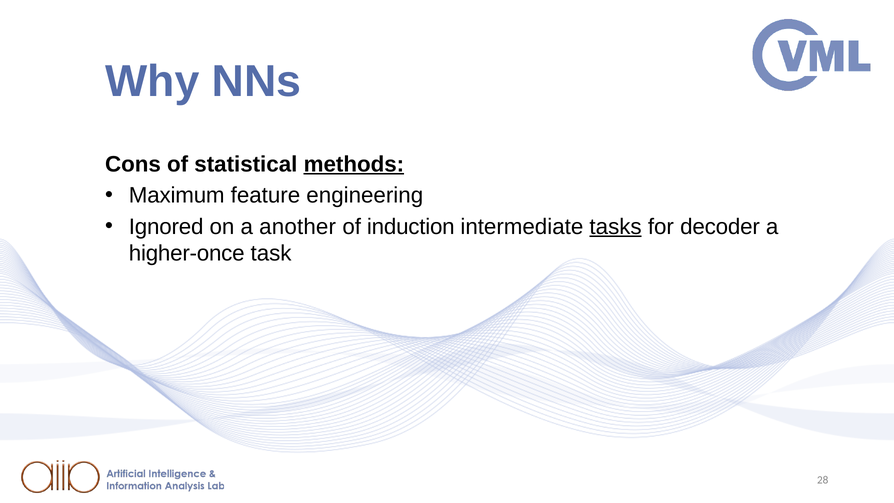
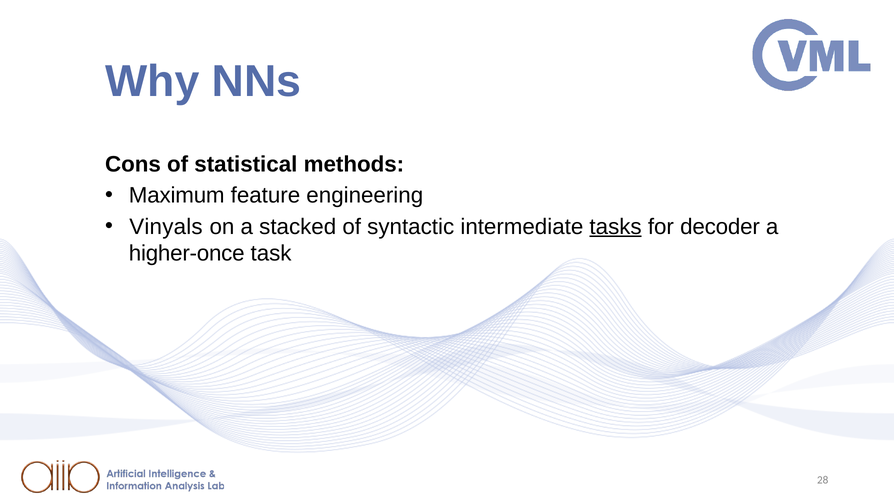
methods underline: present -> none
Ignored: Ignored -> Vinyals
another: another -> stacked
induction: induction -> syntactic
